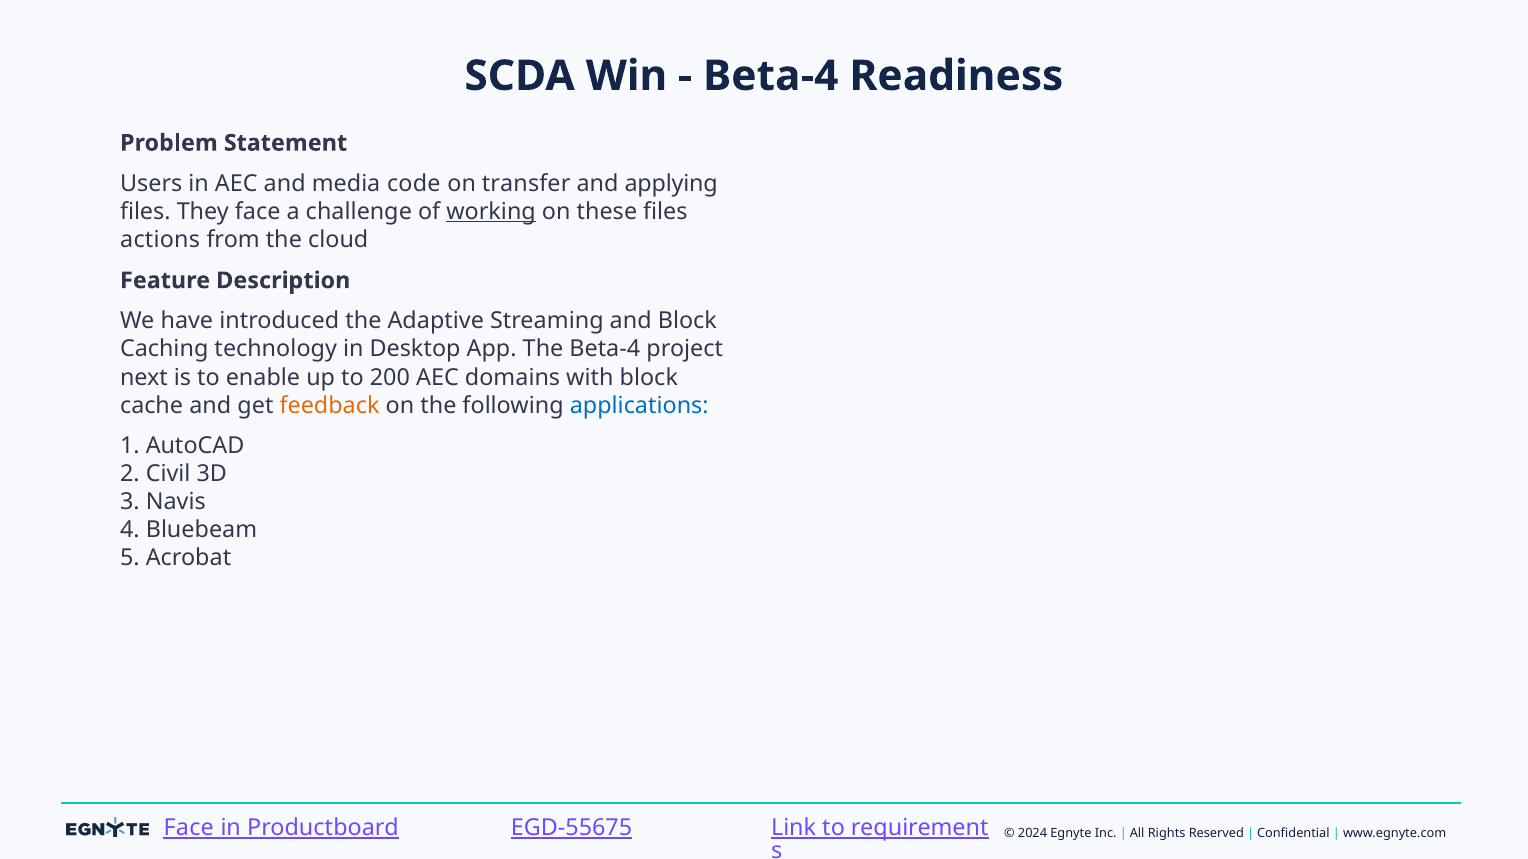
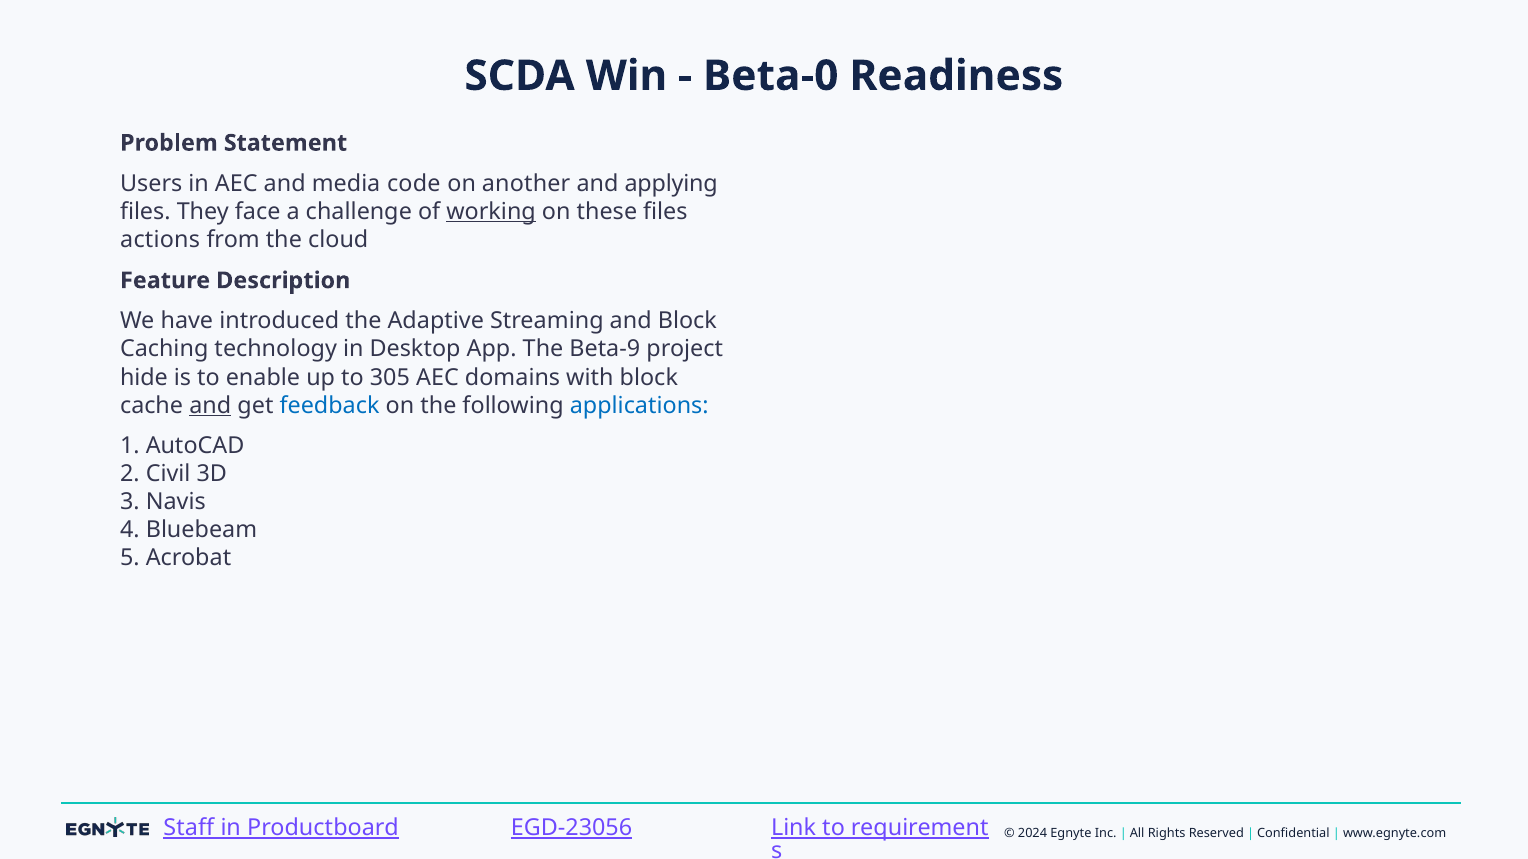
Beta-4 at (771, 76): Beta-4 -> Beta-0
transfer: transfer -> another
The Beta-4: Beta-4 -> Beta-9
next: next -> hide
200: 200 -> 305
and at (210, 406) underline: none -> present
feedback colour: orange -> blue
Face at (189, 828): Face -> Staff
EGD-55675: EGD-55675 -> EGD-23056
